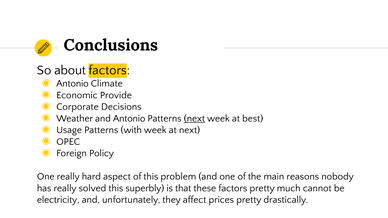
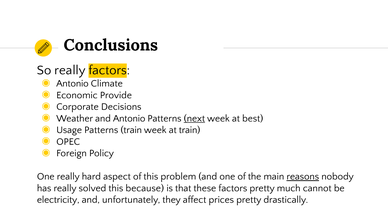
So about: about -> really
Patterns with: with -> train
at next: next -> train
reasons underline: none -> present
superbly: superbly -> because
